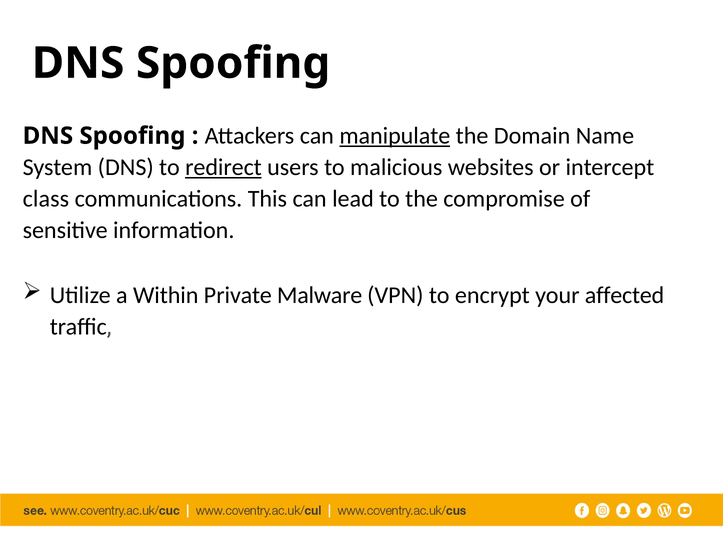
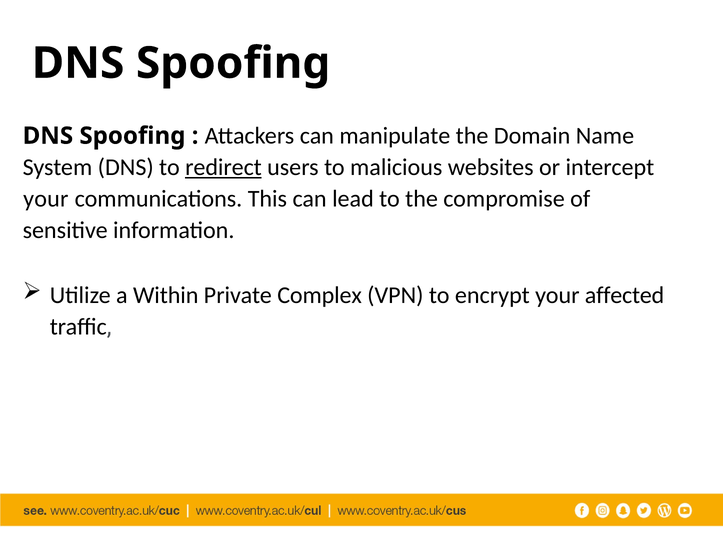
manipulate underline: present -> none
class at (46, 199): class -> your
Malware: Malware -> Complex
